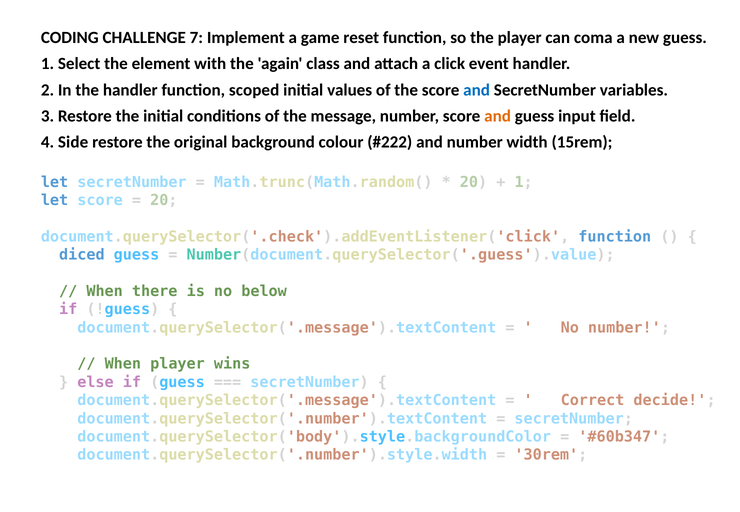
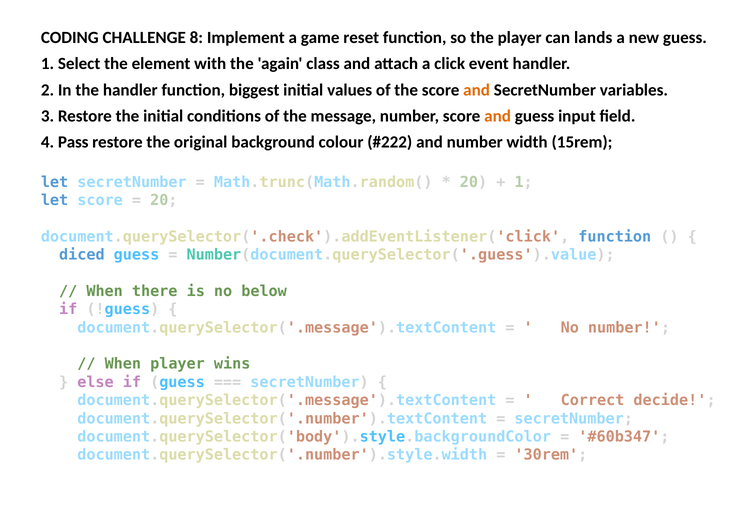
7: 7 -> 8
coma: coma -> lands
scoped: scoped -> biggest
and at (477, 90) colour: blue -> orange
Side: Side -> Pass
